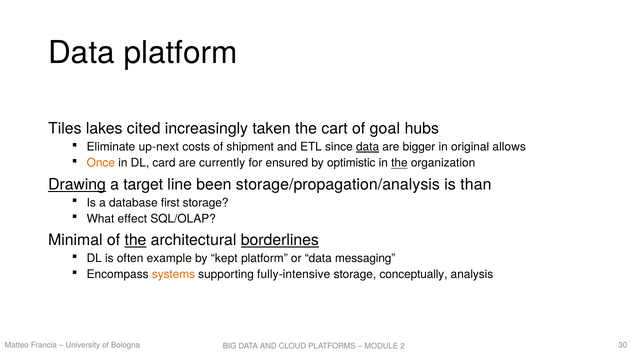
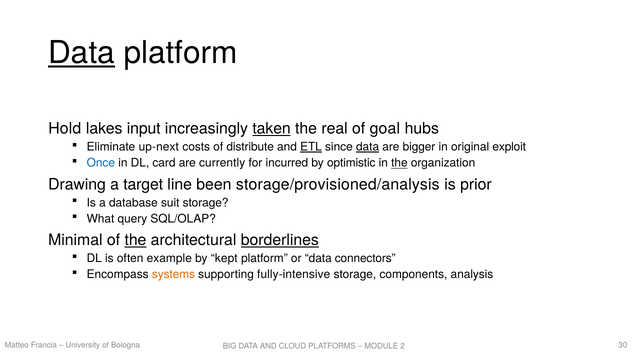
Data at (82, 53) underline: none -> present
Tiles: Tiles -> Hold
cited: cited -> input
taken underline: none -> present
cart: cart -> real
shipment: shipment -> distribute
ETL underline: none -> present
allows: allows -> exploit
Once colour: orange -> blue
ensured: ensured -> incurred
Drawing underline: present -> none
storage/propagation/analysis: storage/propagation/analysis -> storage/provisioned/analysis
than: than -> prior
first: first -> suit
effect: effect -> query
messaging: messaging -> connectors
conceptually: conceptually -> components
